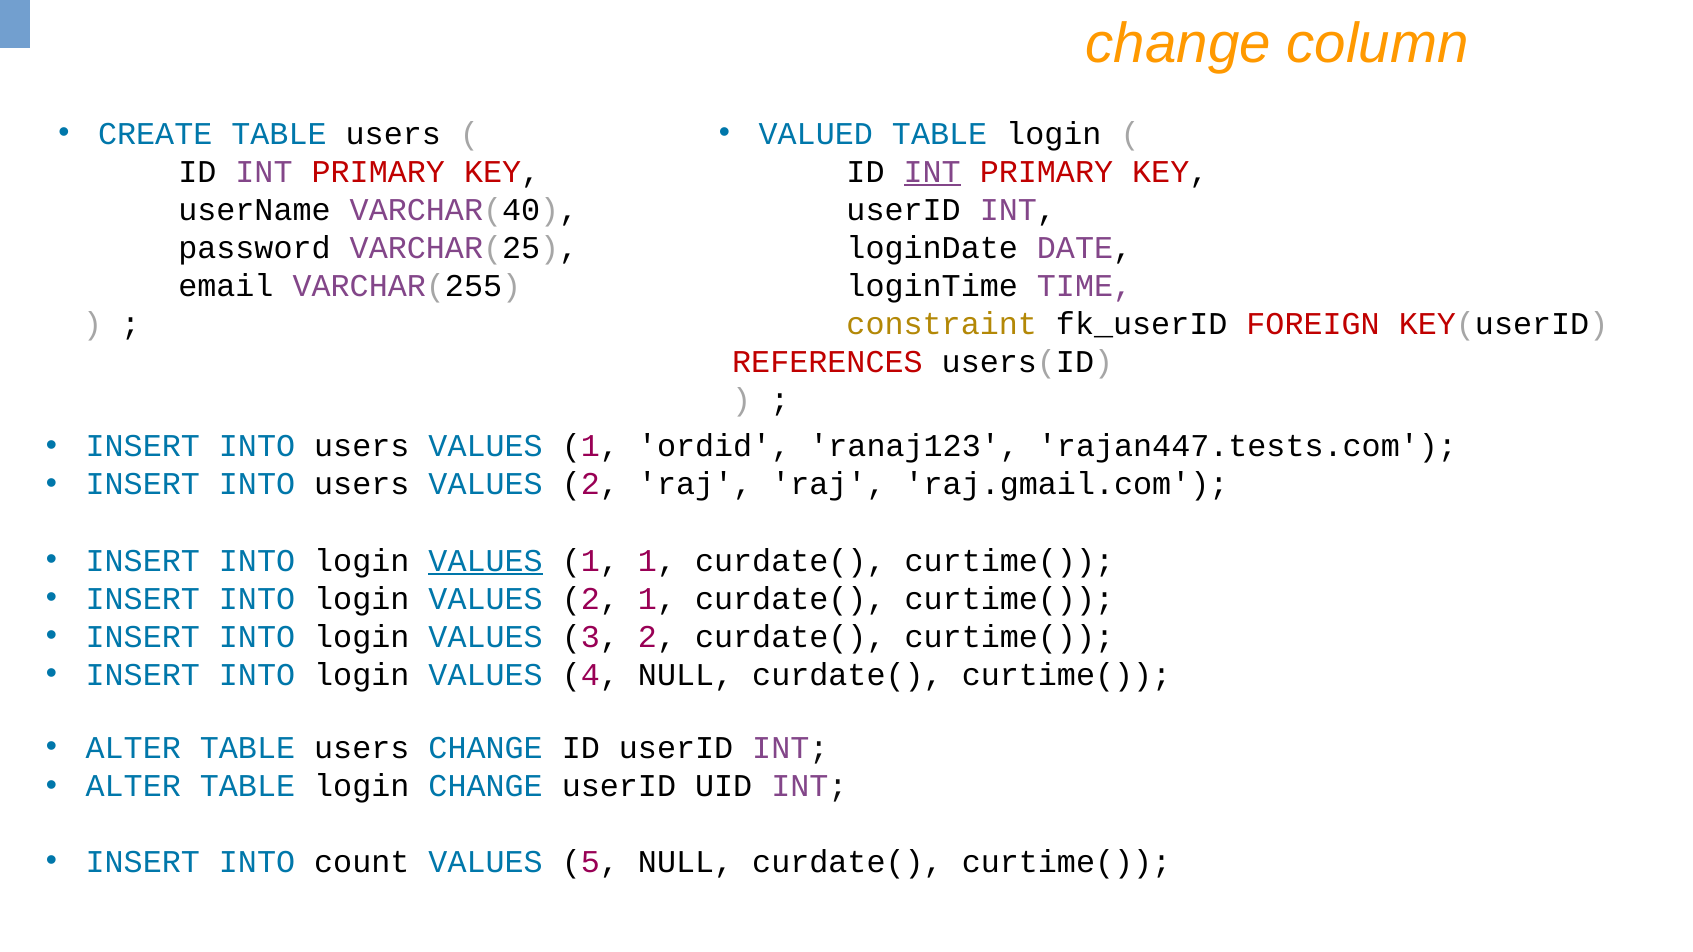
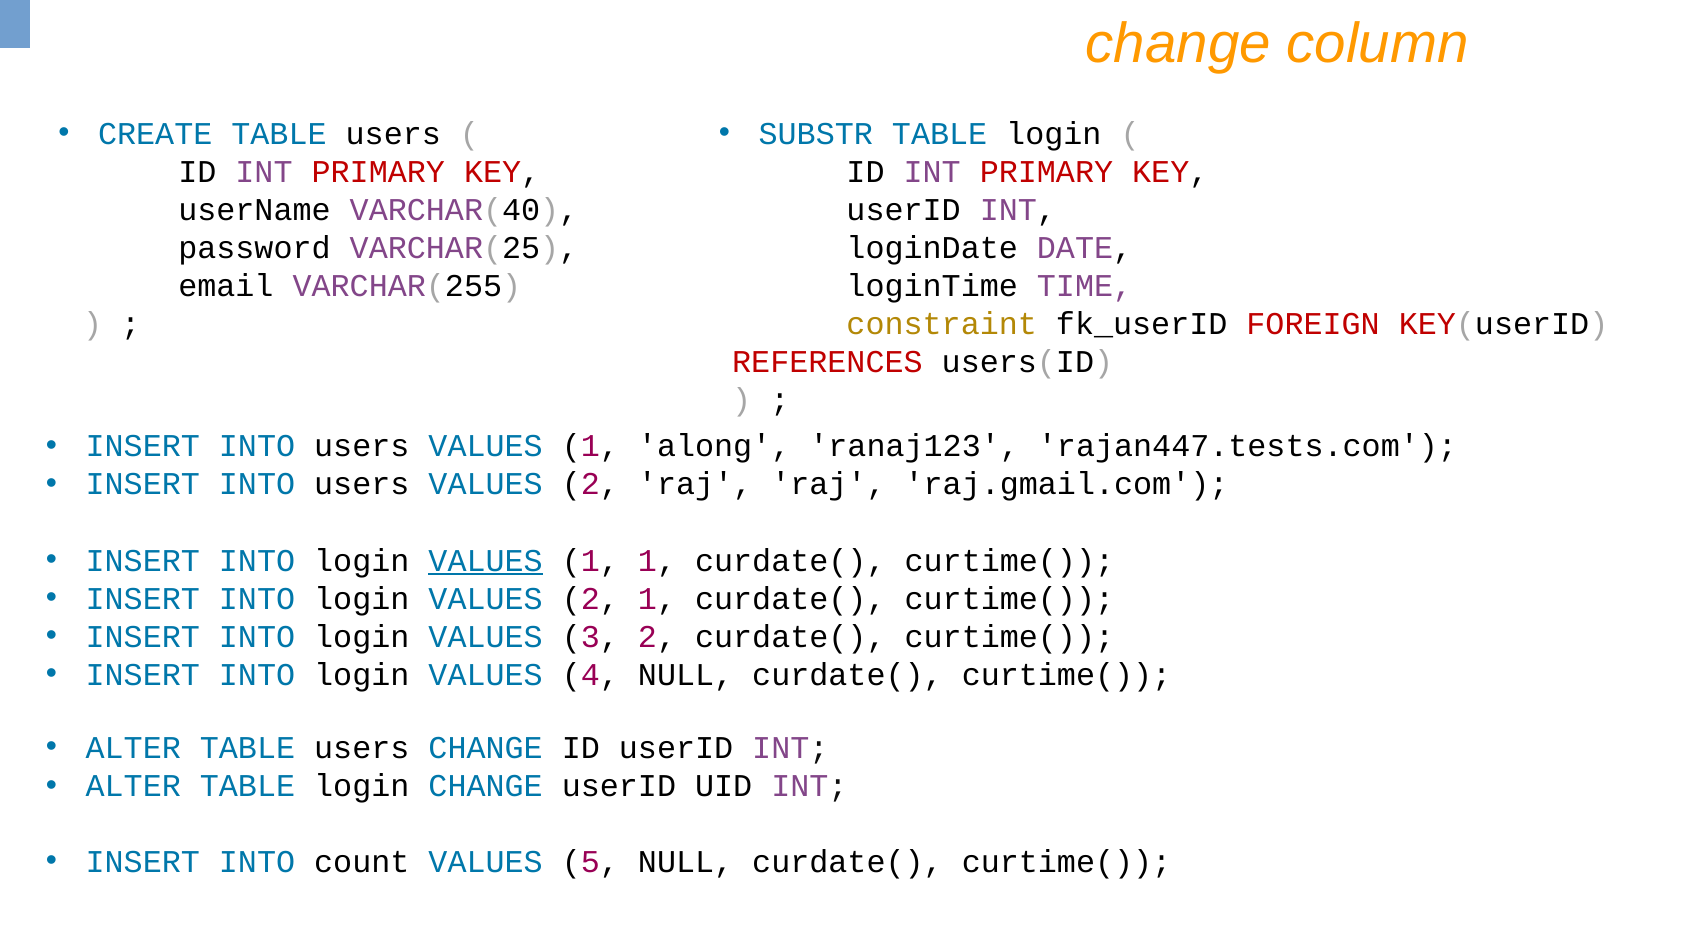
VALUED: VALUED -> SUBSTR
INT at (932, 172) underline: present -> none
ordid: ordid -> along
